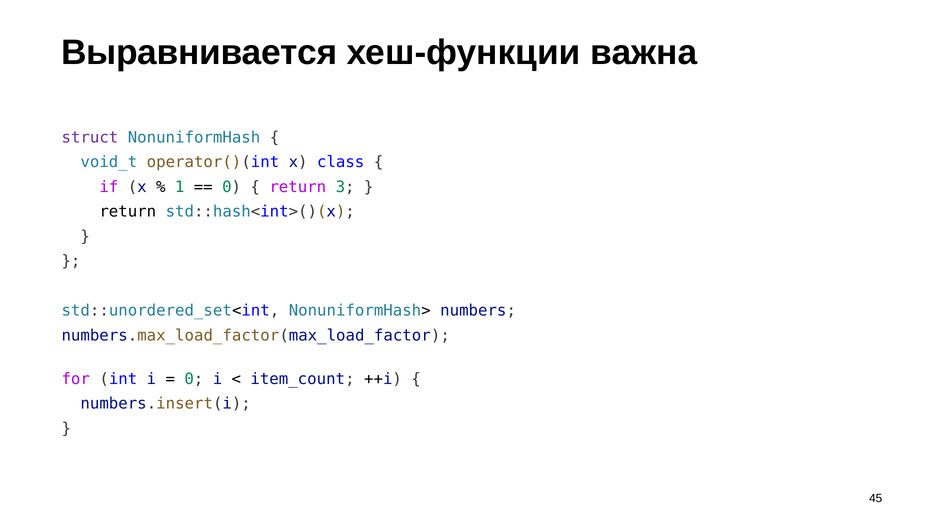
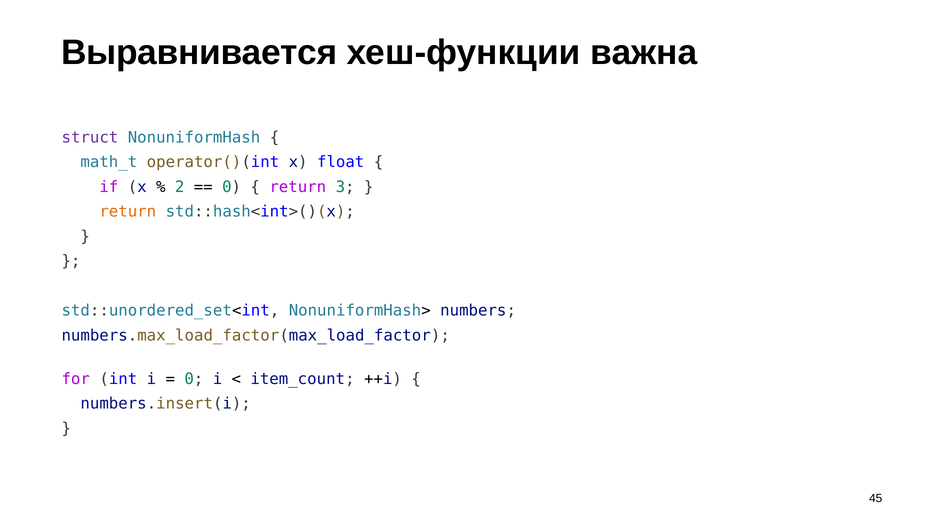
void_t: void_t -> math_t
class: class -> float
1: 1 -> 2
return at (128, 212) colour: black -> orange
